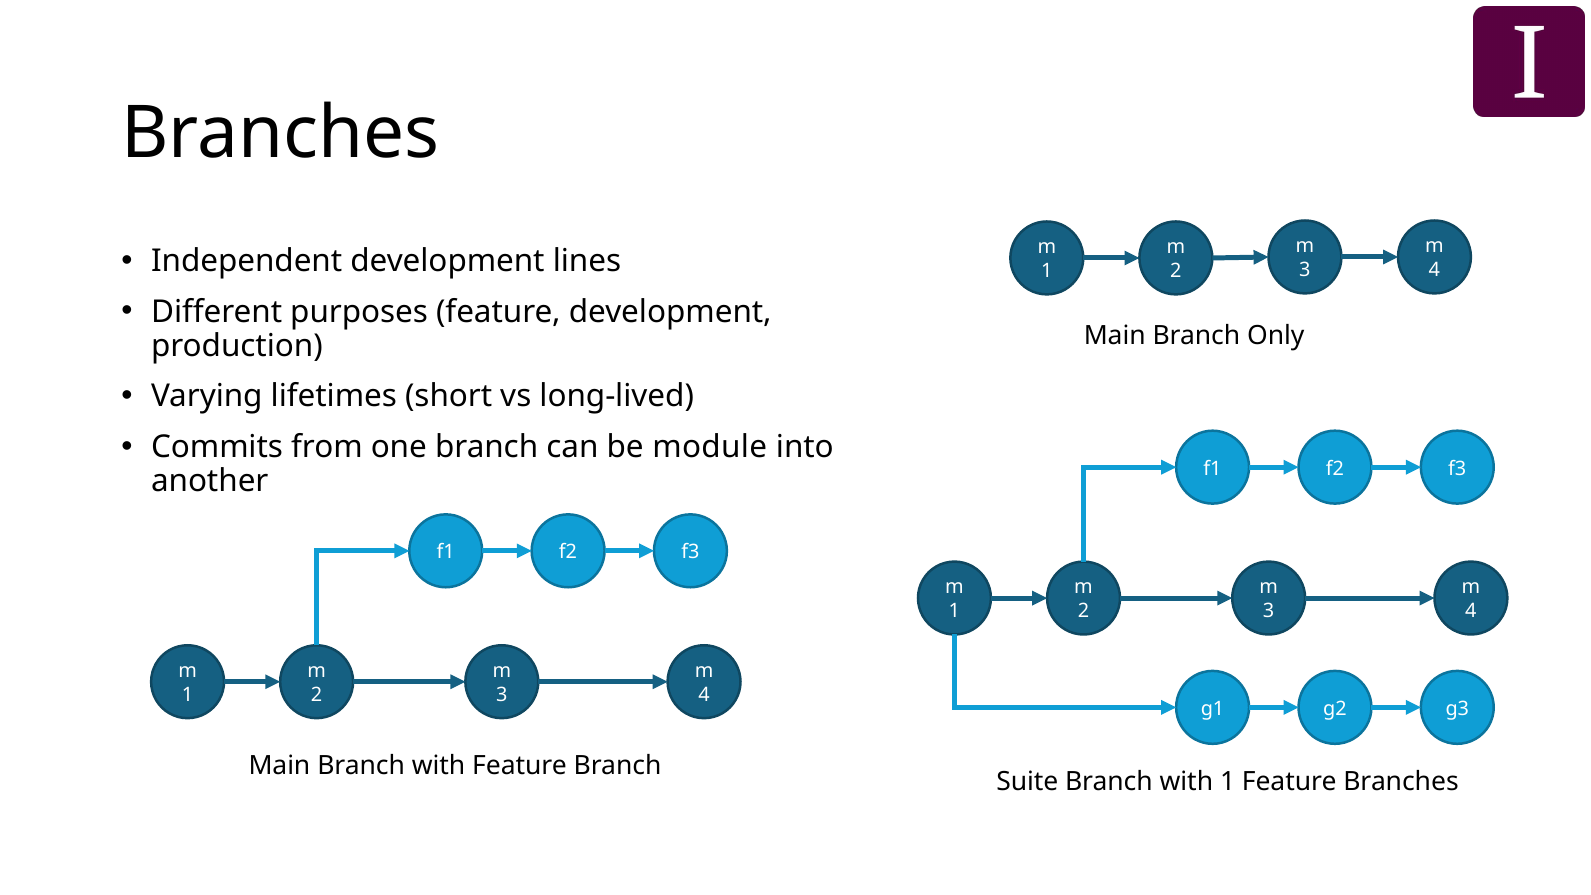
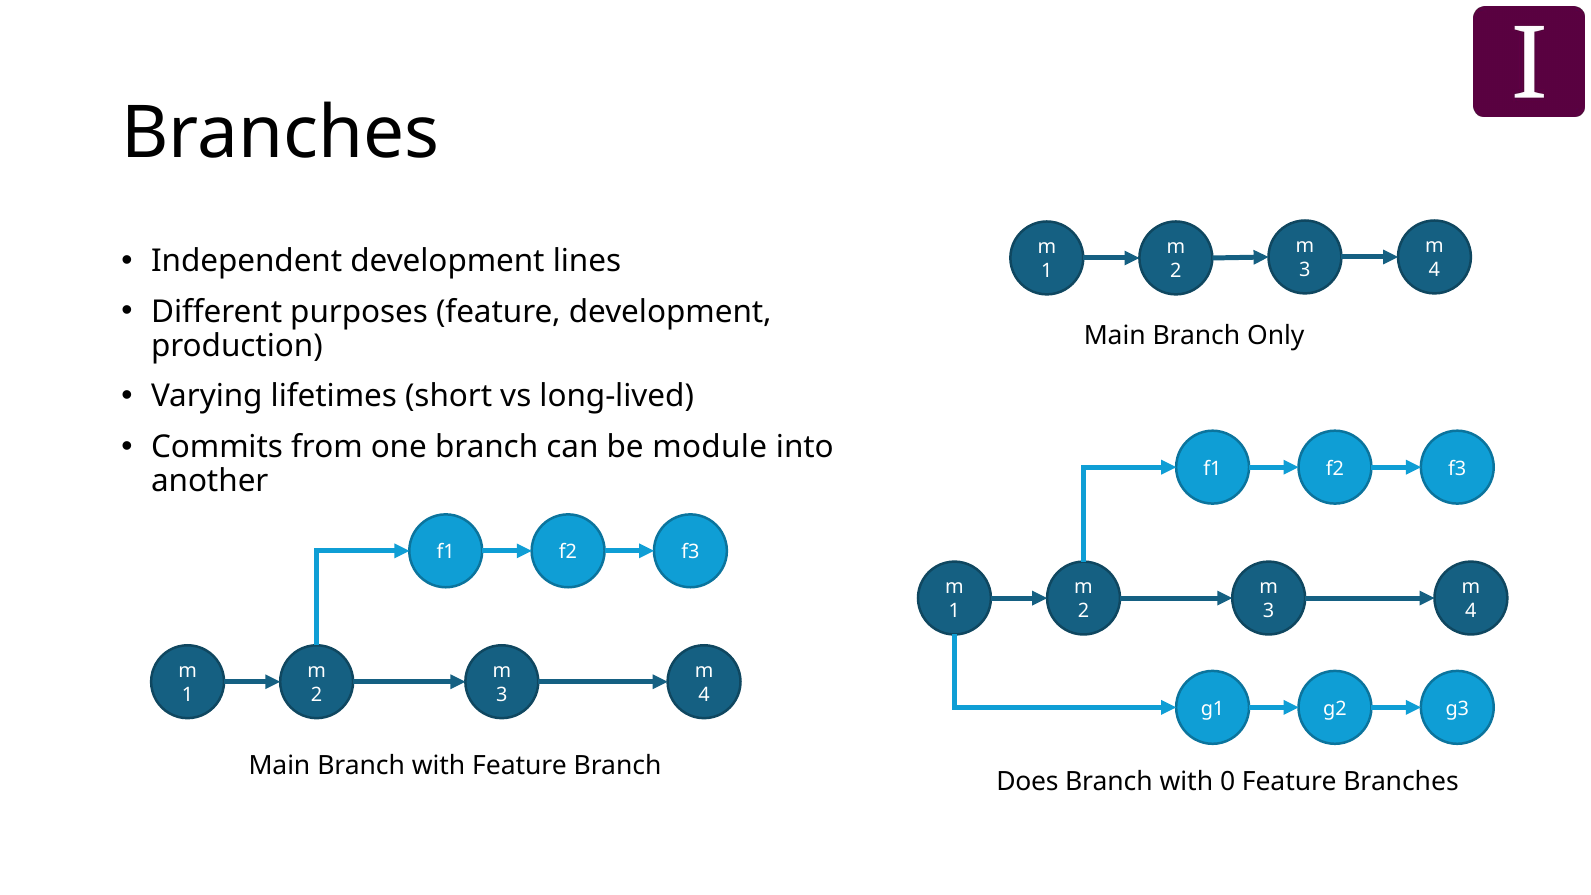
Suite: Suite -> Does
with 1: 1 -> 0
